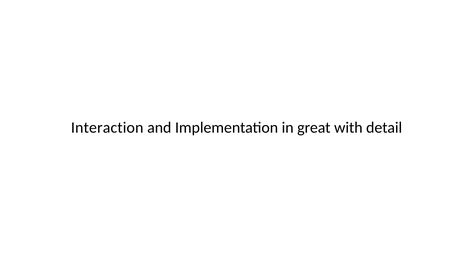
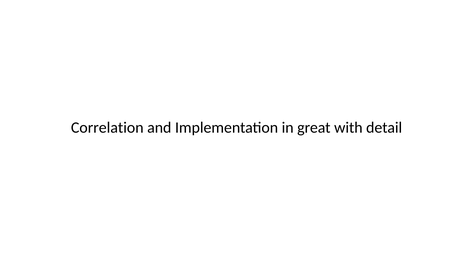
Interaction: Interaction -> Correlation
